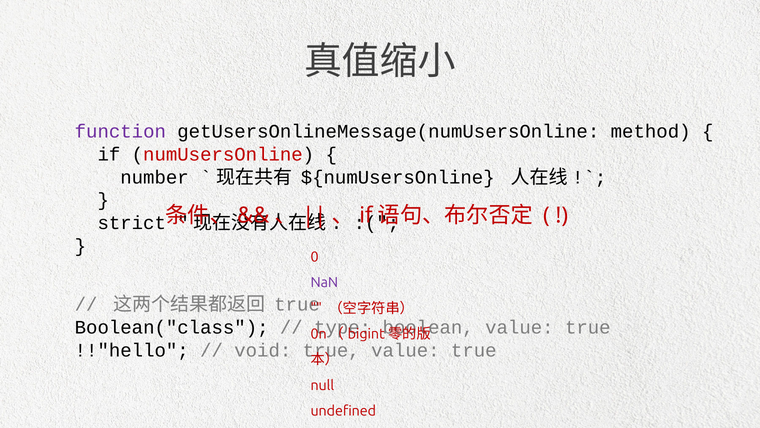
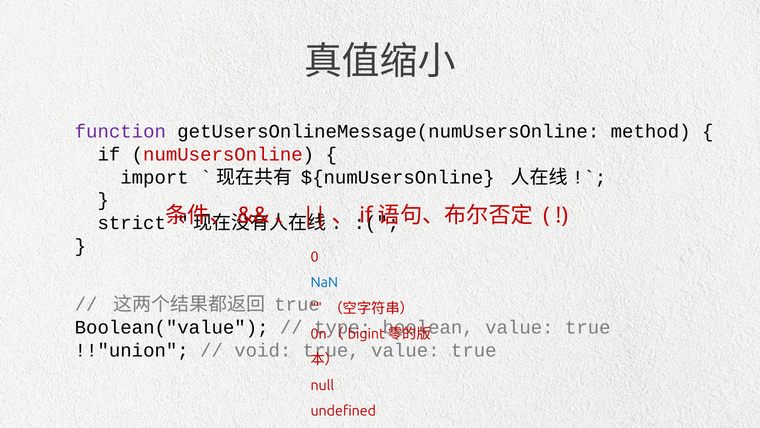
number: number -> import
NaN colour: purple -> blue
Boolean("class: Boolean("class -> Boolean("value
!!"hello: !!"hello -> !!"union
